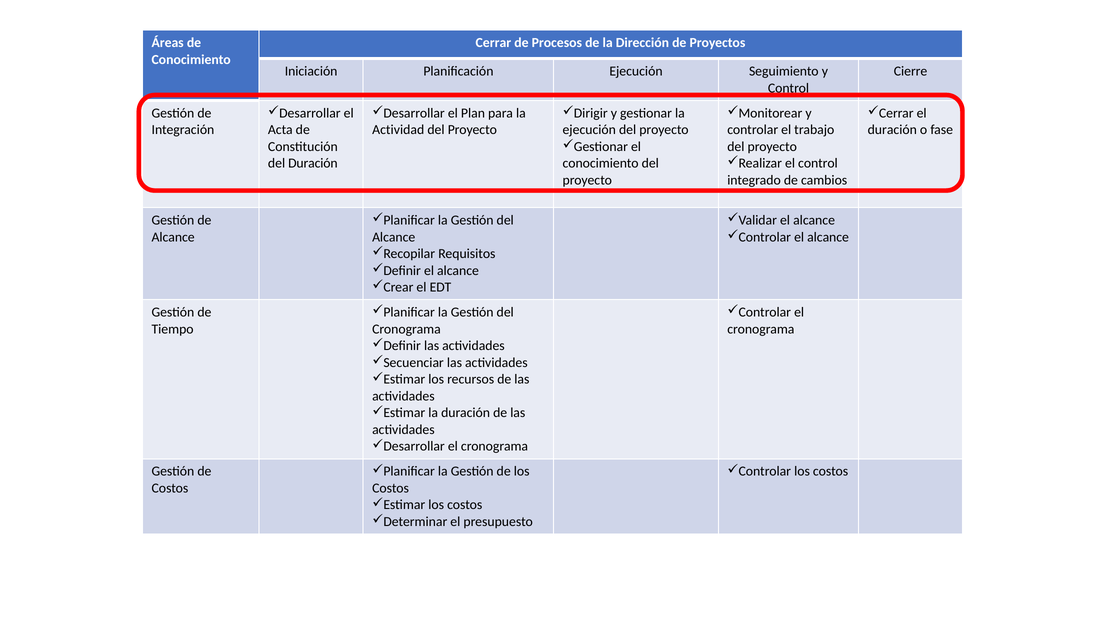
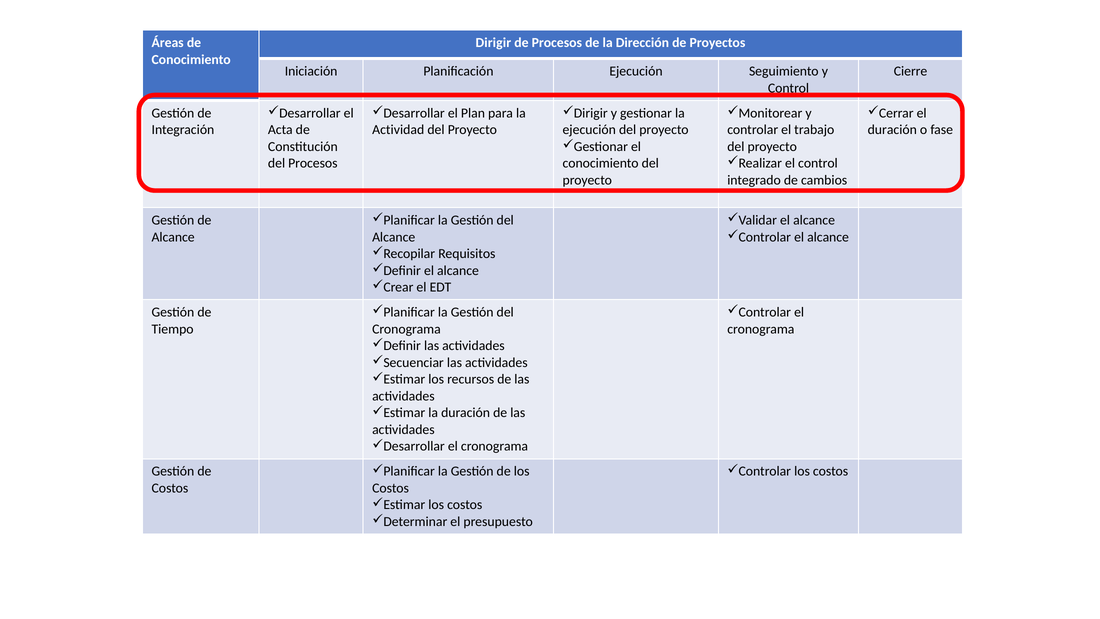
Cerrar: Cerrar -> Dirigir
del Duración: Duración -> Procesos
